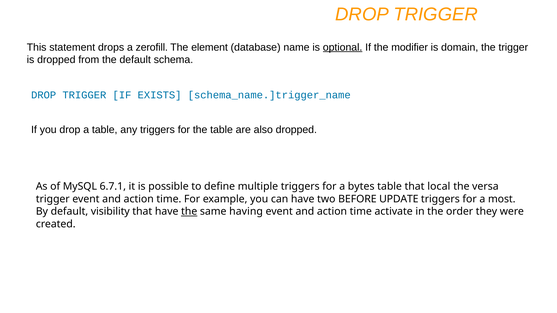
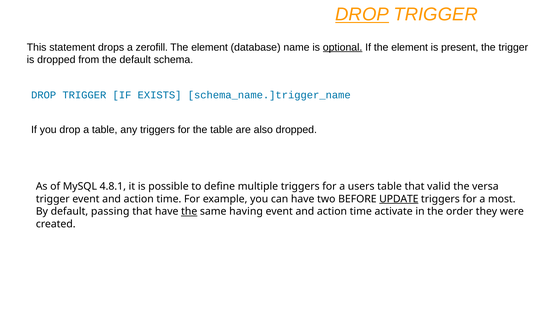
DROP at (362, 14) underline: none -> present
If the modifier: modifier -> element
domain: domain -> present
6.7.1: 6.7.1 -> 4.8.1
bytes: bytes -> users
local: local -> valid
UPDATE underline: none -> present
visibility: visibility -> passing
